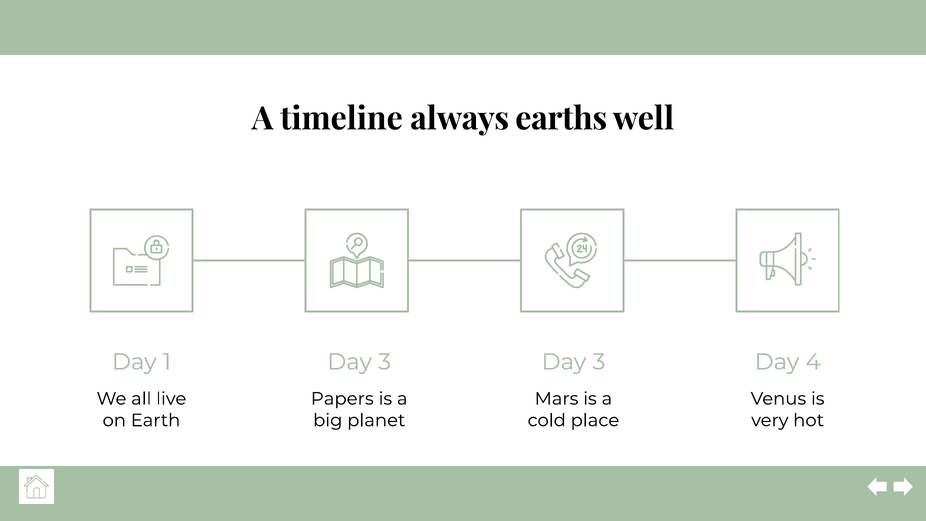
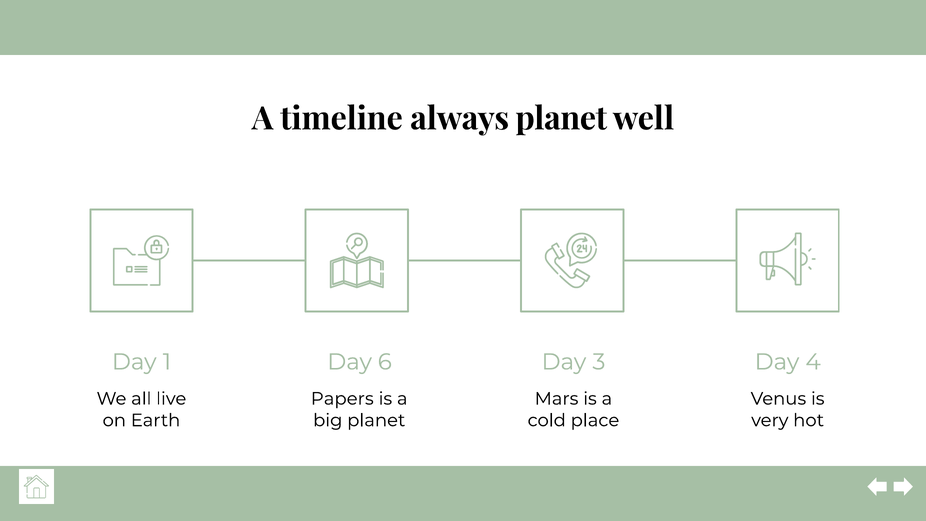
always earths: earths -> planet
1 Day 3: 3 -> 6
